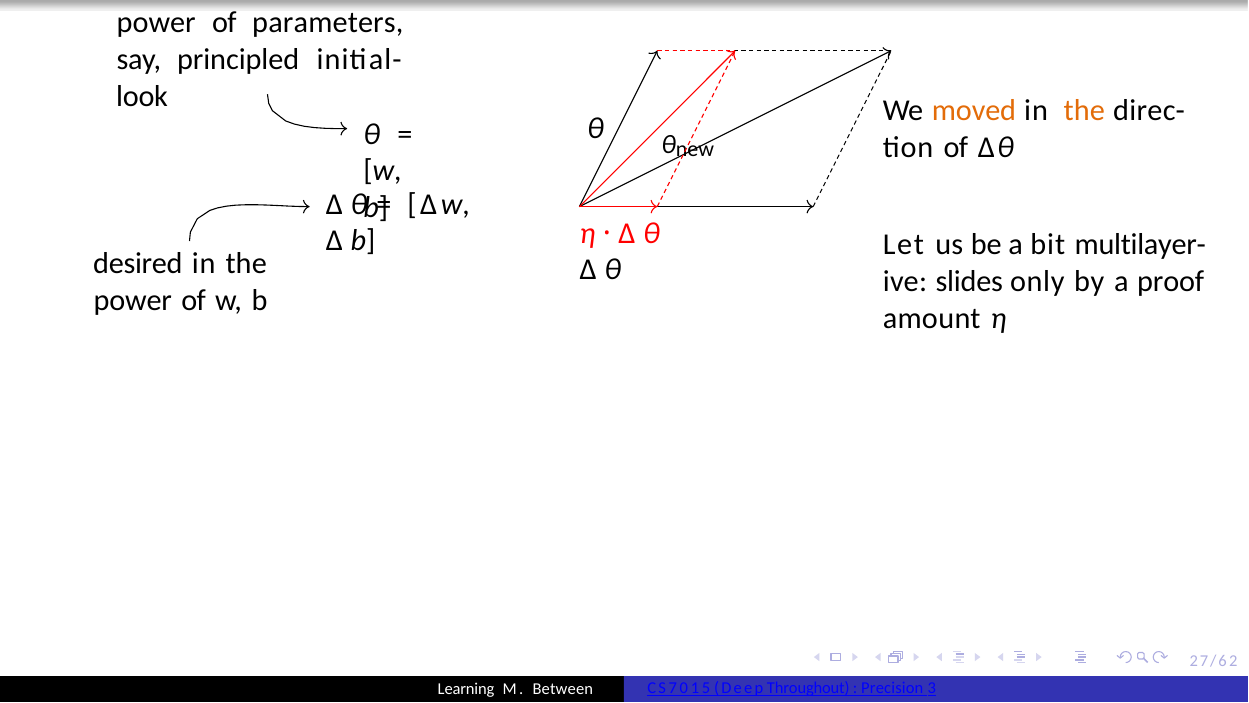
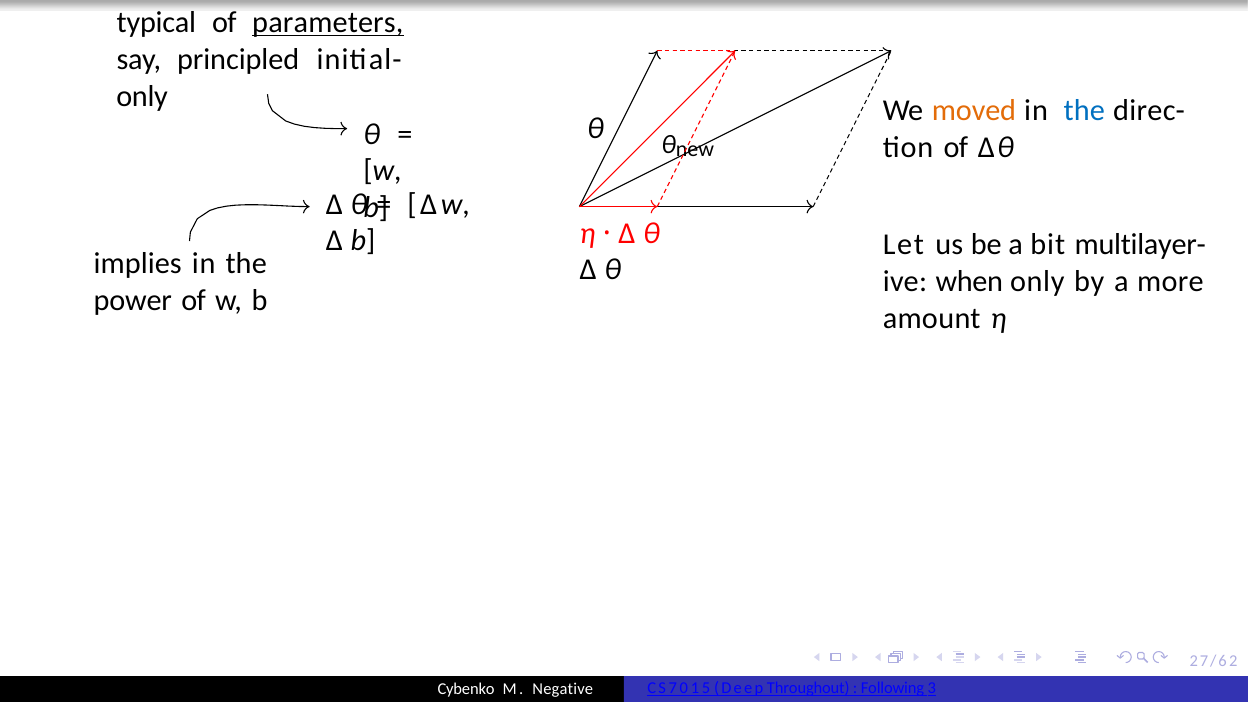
power at (156, 22): power -> typical
parameters underline: none -> present
look at (142, 97): look -> only
the at (1084, 110) colour: orange -> blue
desired: desired -> implies
slides: slides -> when
proof: proof -> more
Learning: Learning -> Cybenko
Between: Between -> Negative
Precision: Precision -> Following
